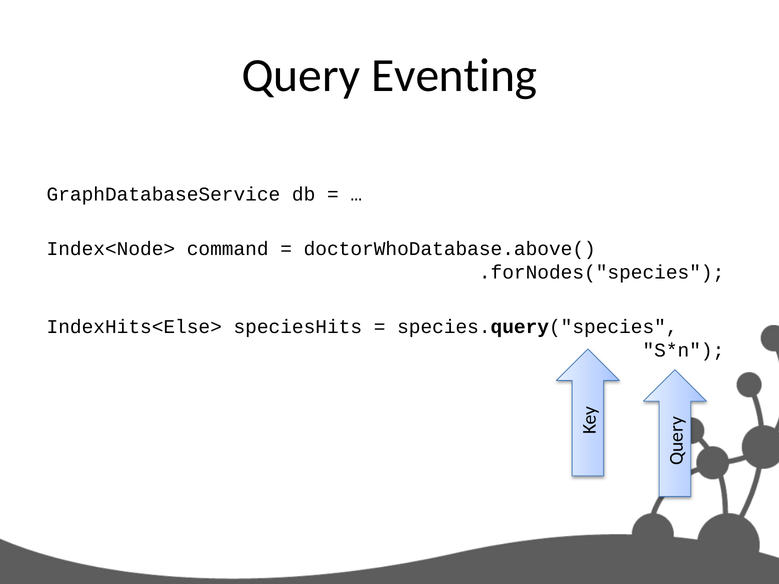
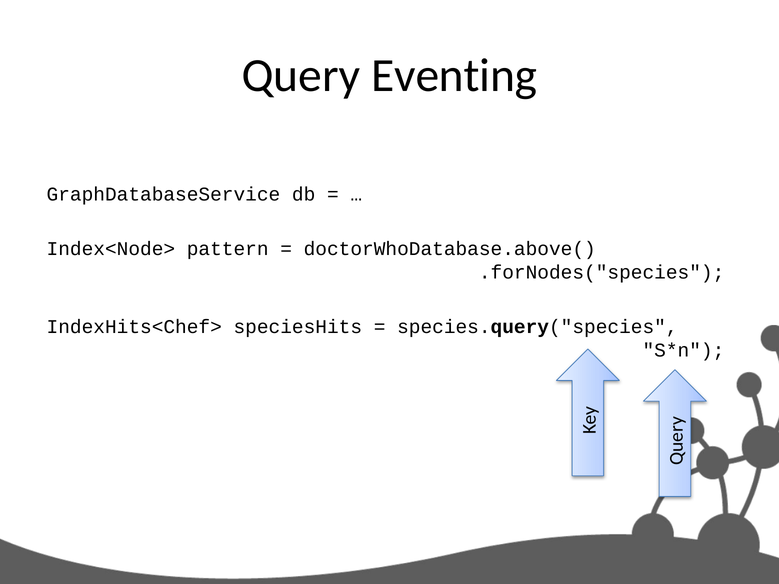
command: command -> pattern
IndexHits<Else>: IndexHits<Else> -> IndexHits<Chef>
